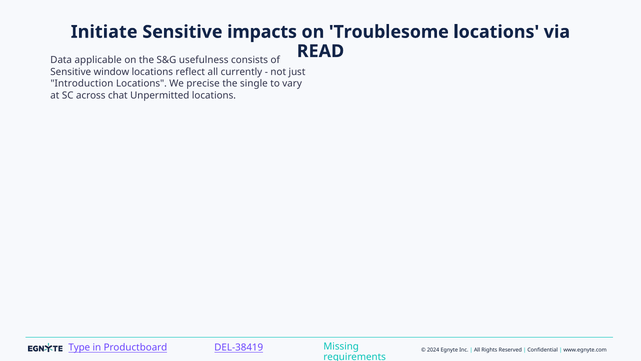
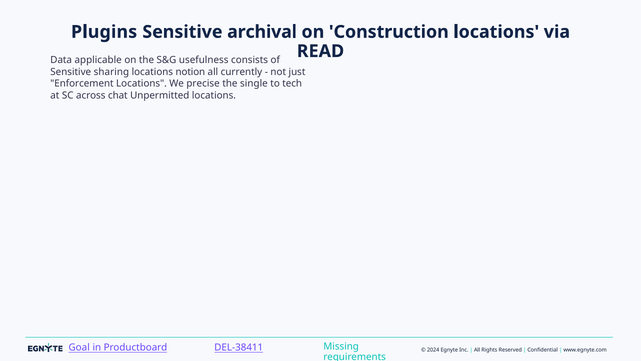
Initiate: Initiate -> Plugins
impacts: impacts -> archival
Troublesome: Troublesome -> Construction
window: window -> sharing
reflect: reflect -> notion
Introduction: Introduction -> Enforcement
vary: vary -> tech
Type: Type -> Goal
DEL-38419: DEL-38419 -> DEL-38411
